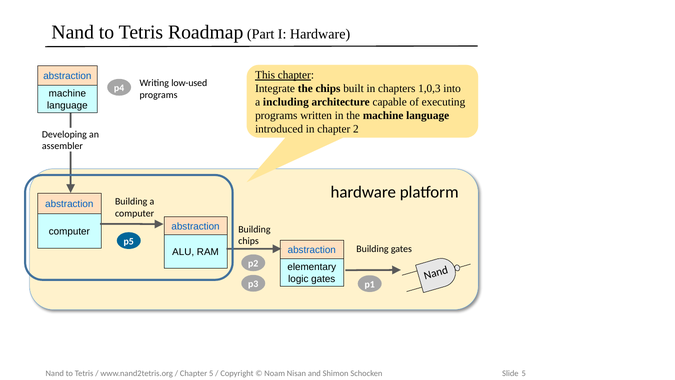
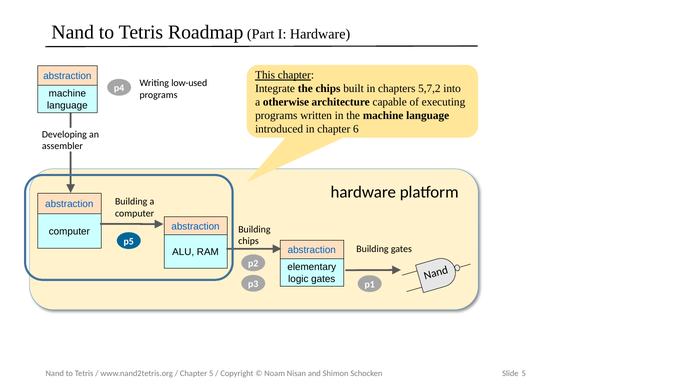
1,0,3: 1,0,3 -> 5,7,2
including: including -> otherwise
2: 2 -> 6
